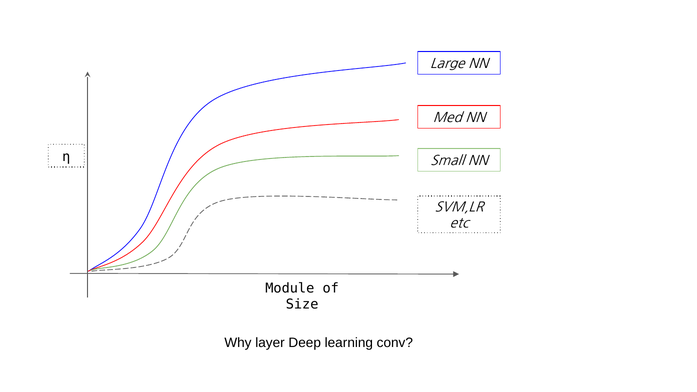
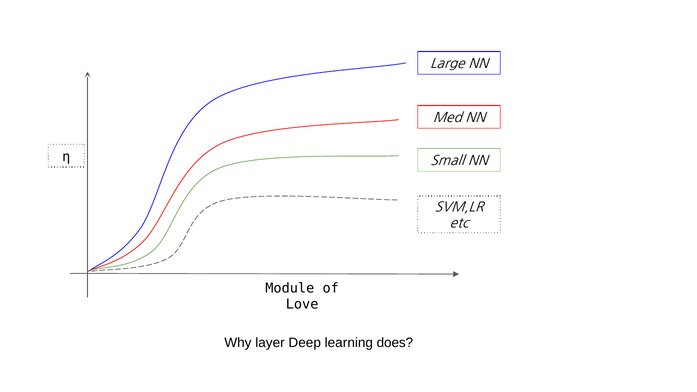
Size: Size -> Love
conv: conv -> does
